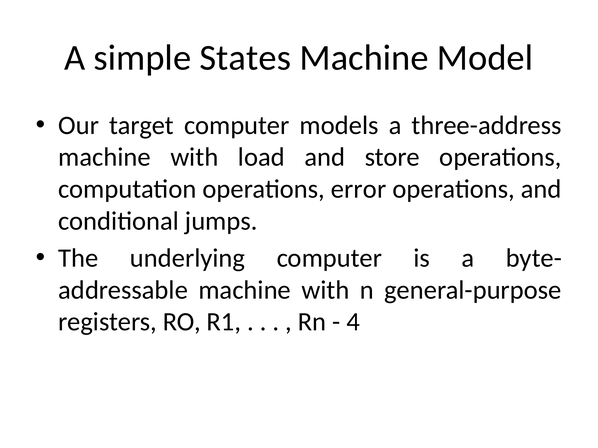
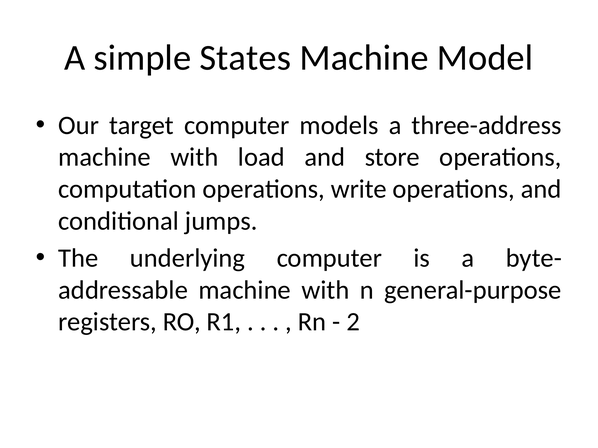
error: error -> write
4: 4 -> 2
